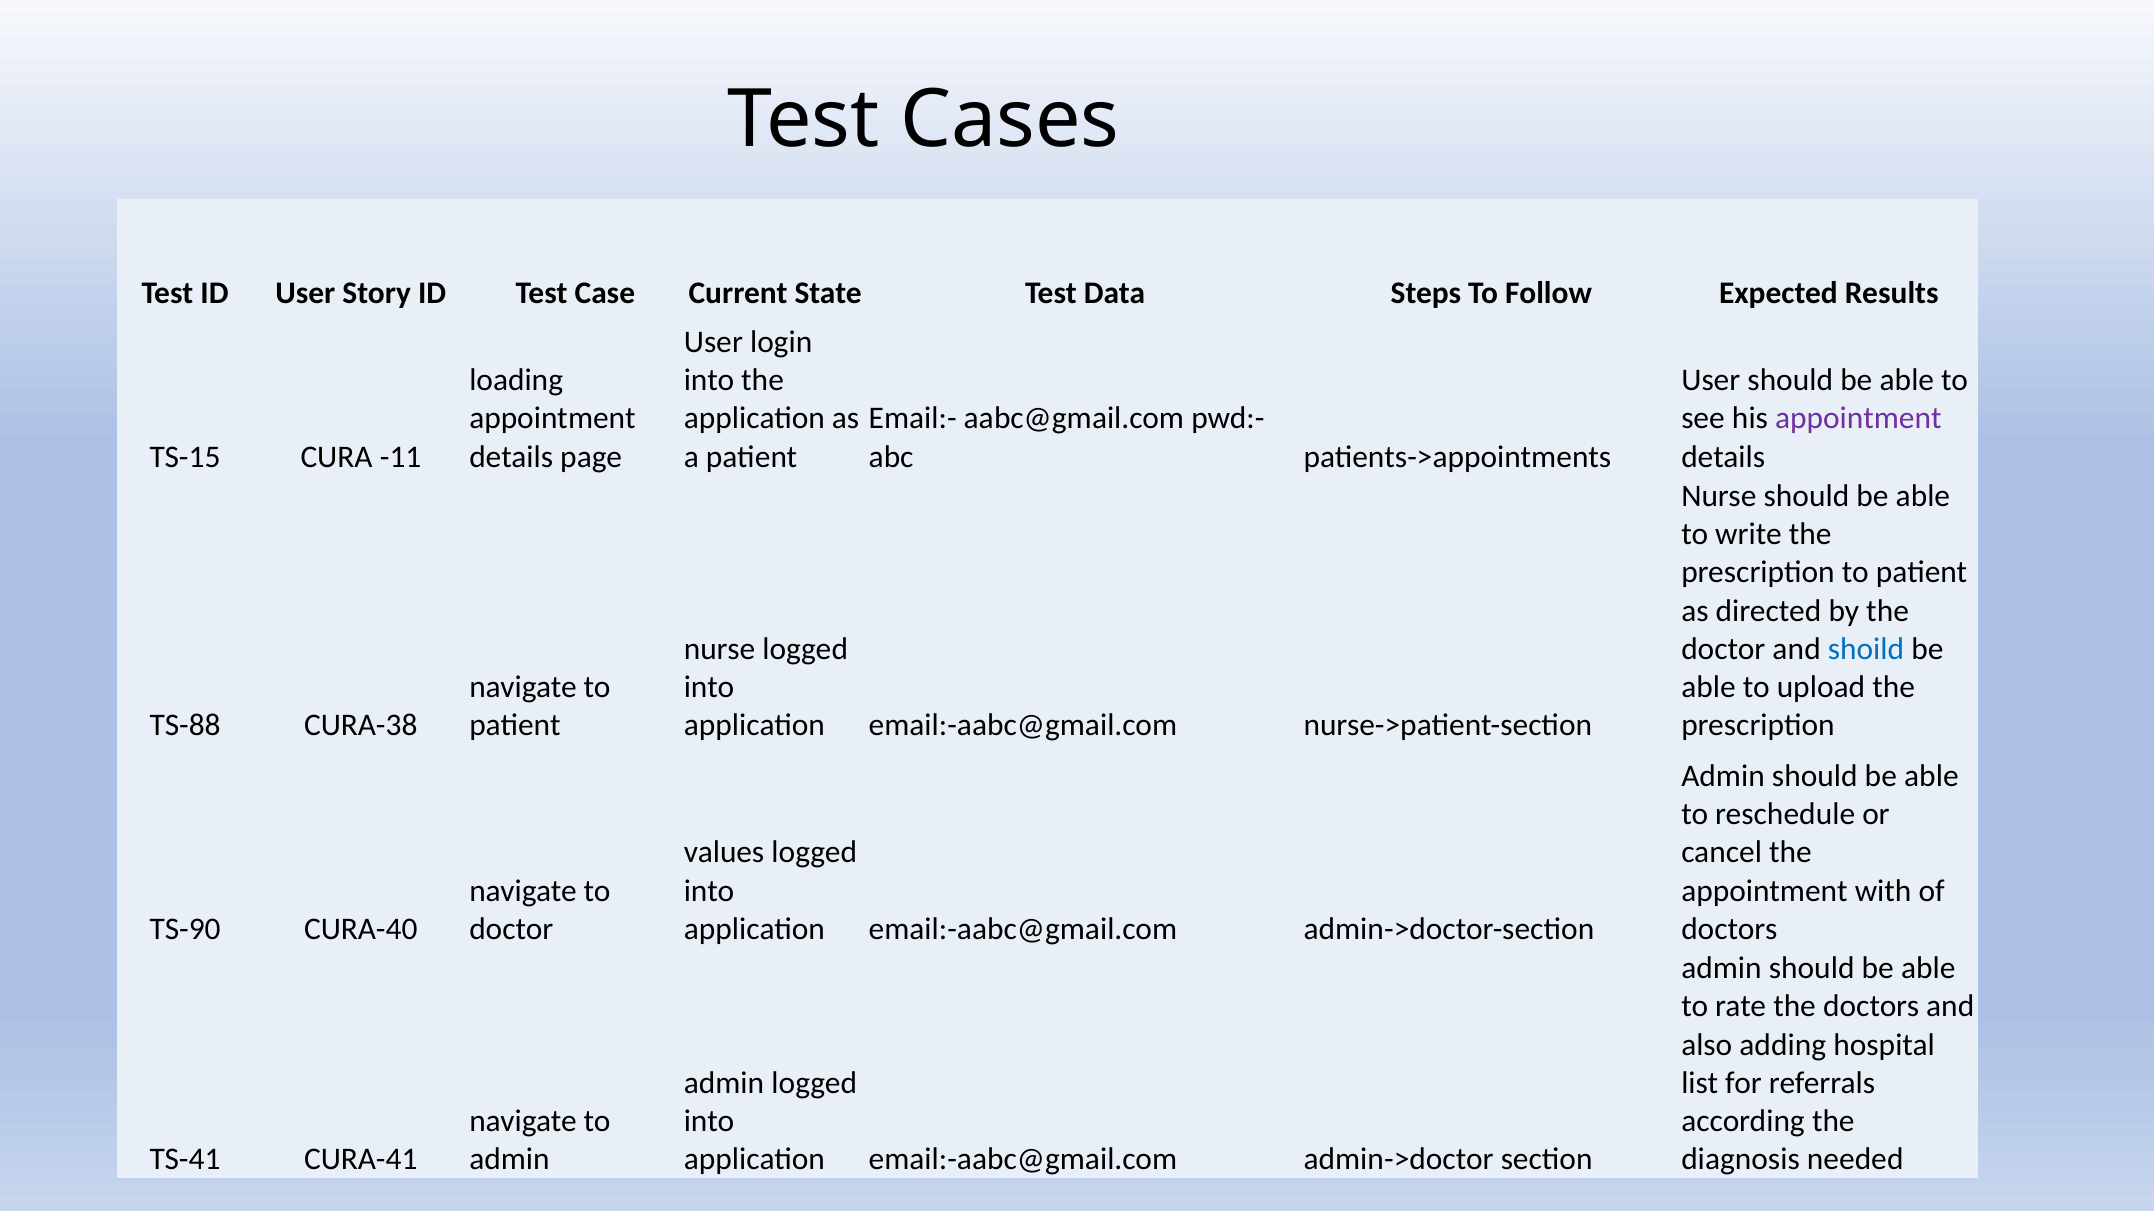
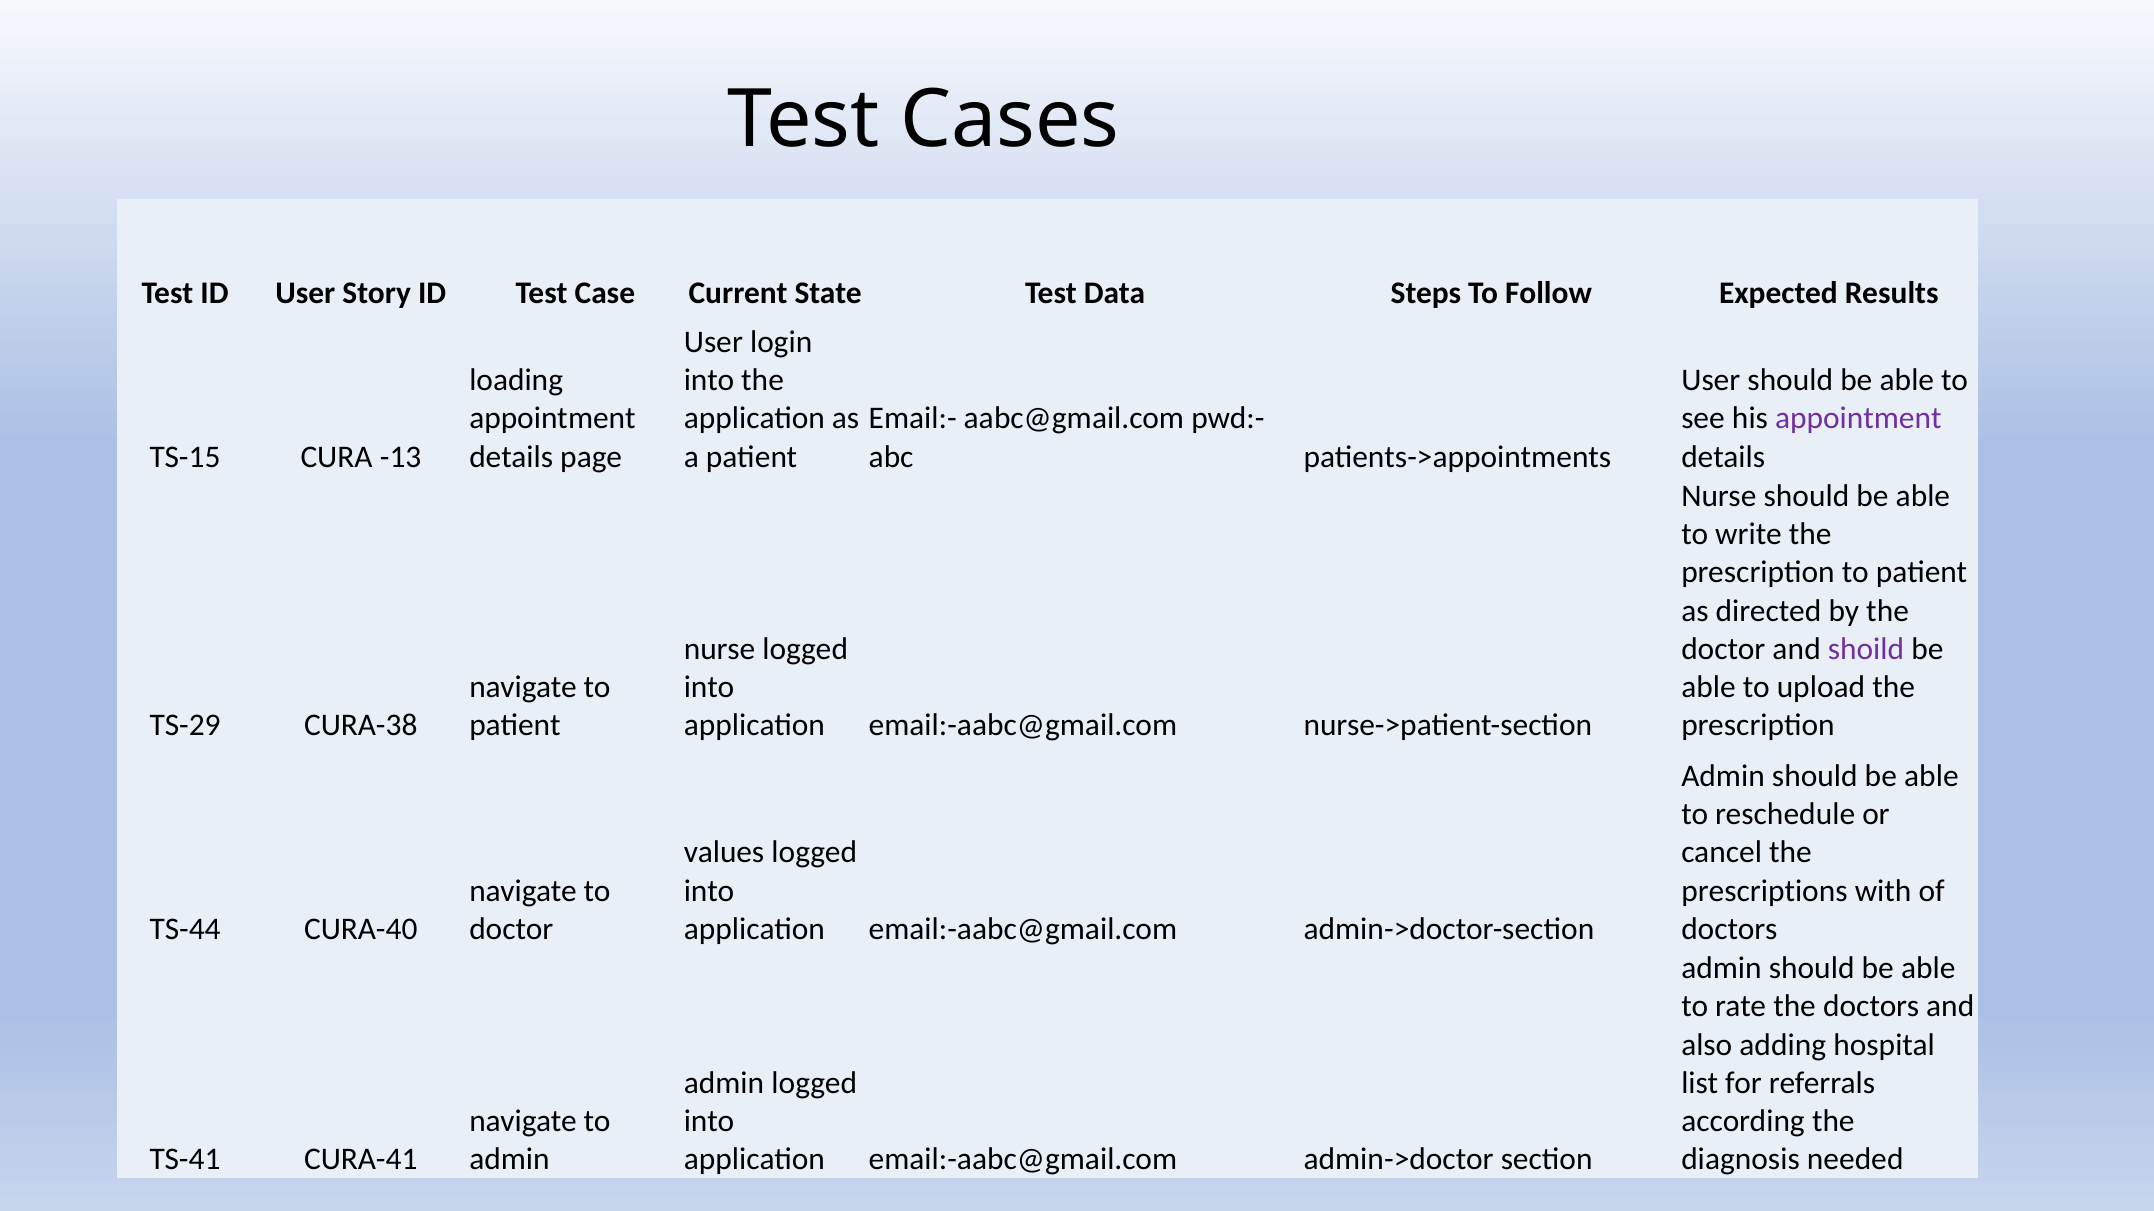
-11: -11 -> -13
shoild colour: blue -> purple
TS-88: TS-88 -> TS-29
appointment at (1764, 891): appointment -> prescriptions
TS-90: TS-90 -> TS-44
